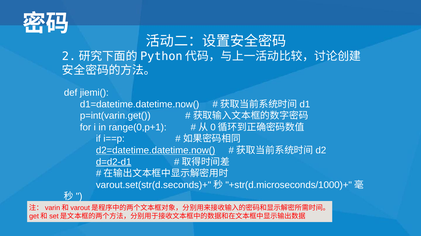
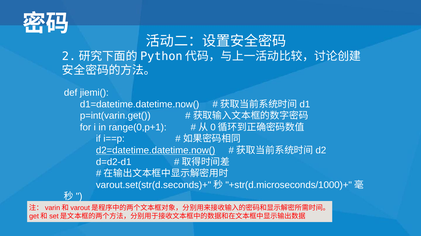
d=d2-d1 underline: present -> none
